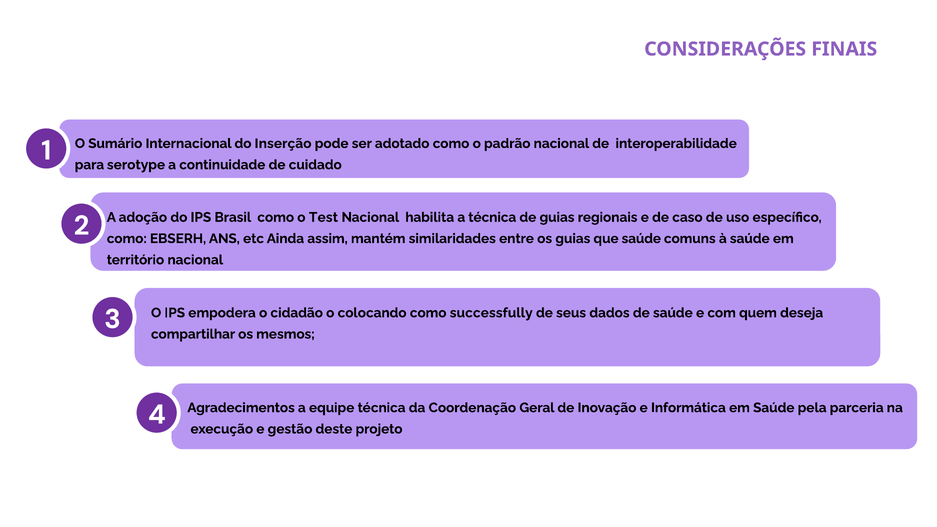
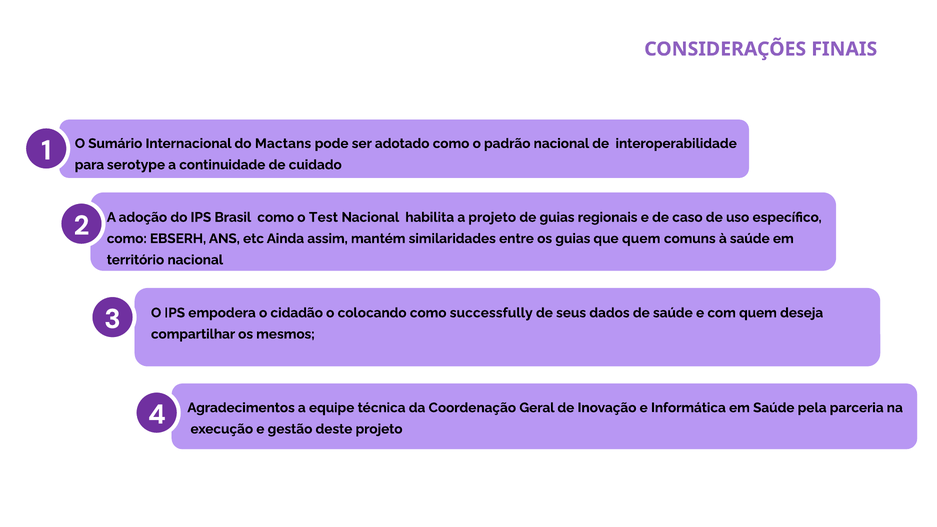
Inserção: Inserção -> Mactans
a técnica: técnica -> projeto
que saúde: saúde -> quem
